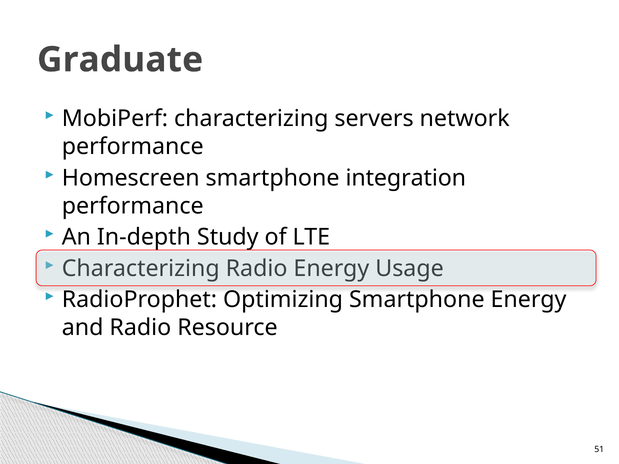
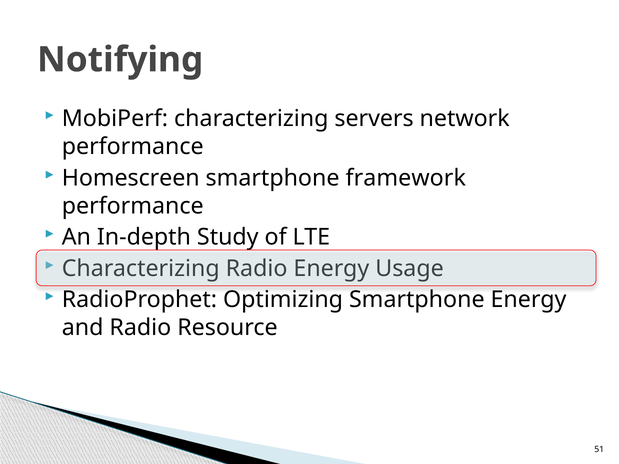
Graduate: Graduate -> Notifying
integration: integration -> framework
